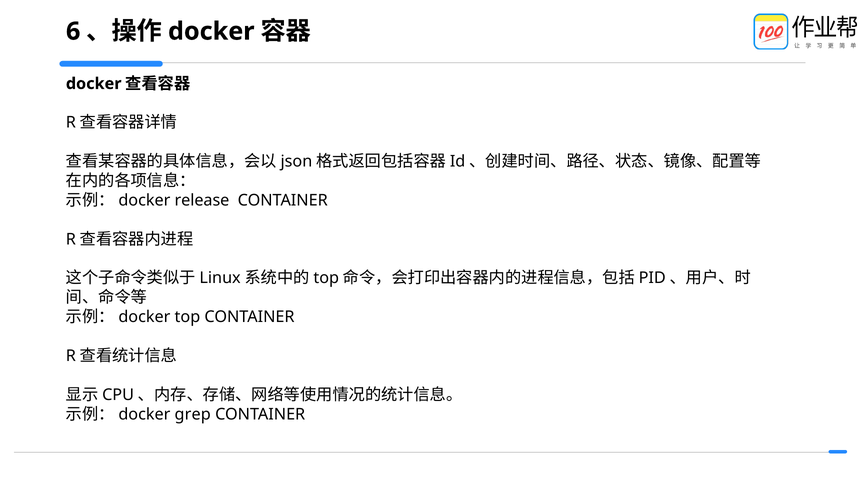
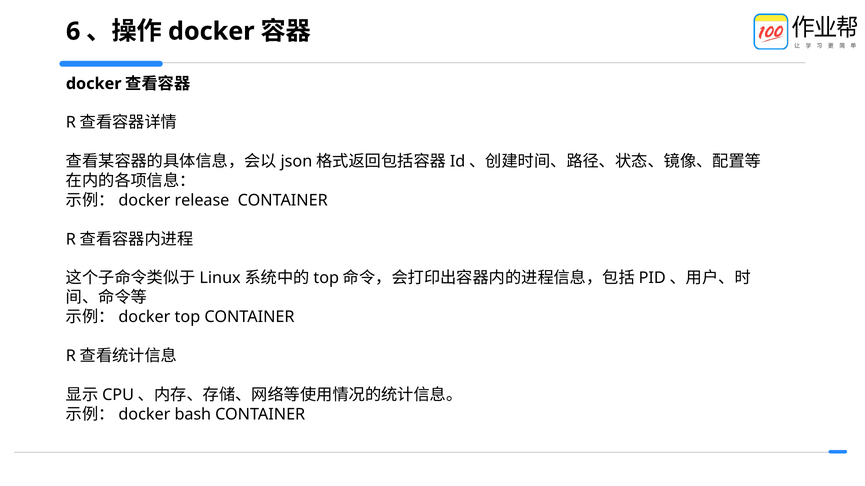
grep: grep -> bash
